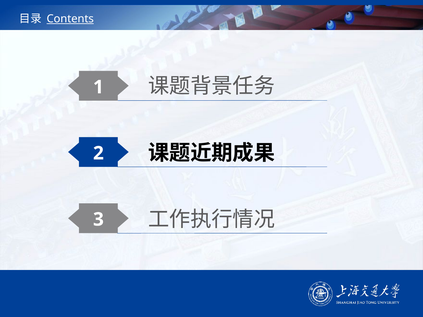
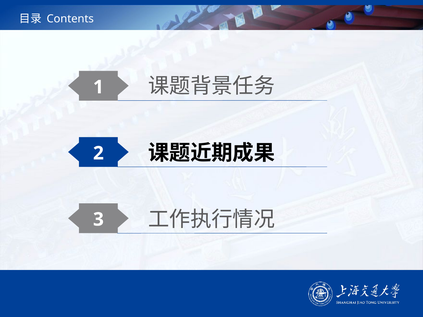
Contents underline: present -> none
